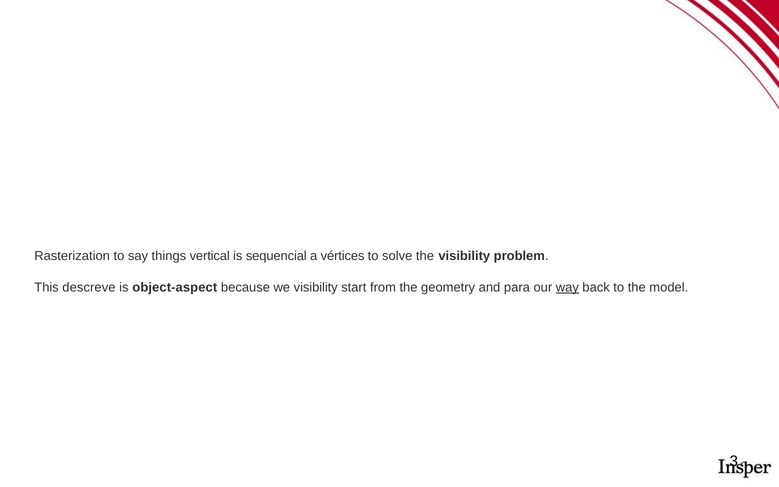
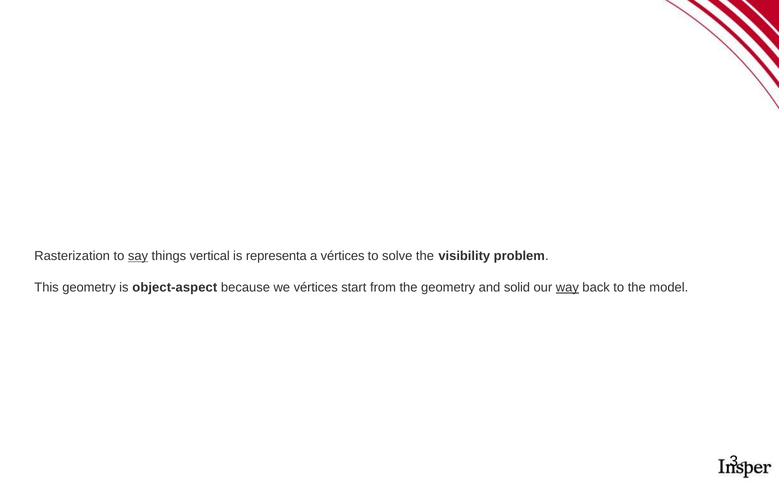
say underline: none -> present
sequencial: sequencial -> representa
This descreve: descreve -> geometry
we visibility: visibility -> vértices
para: para -> solid
